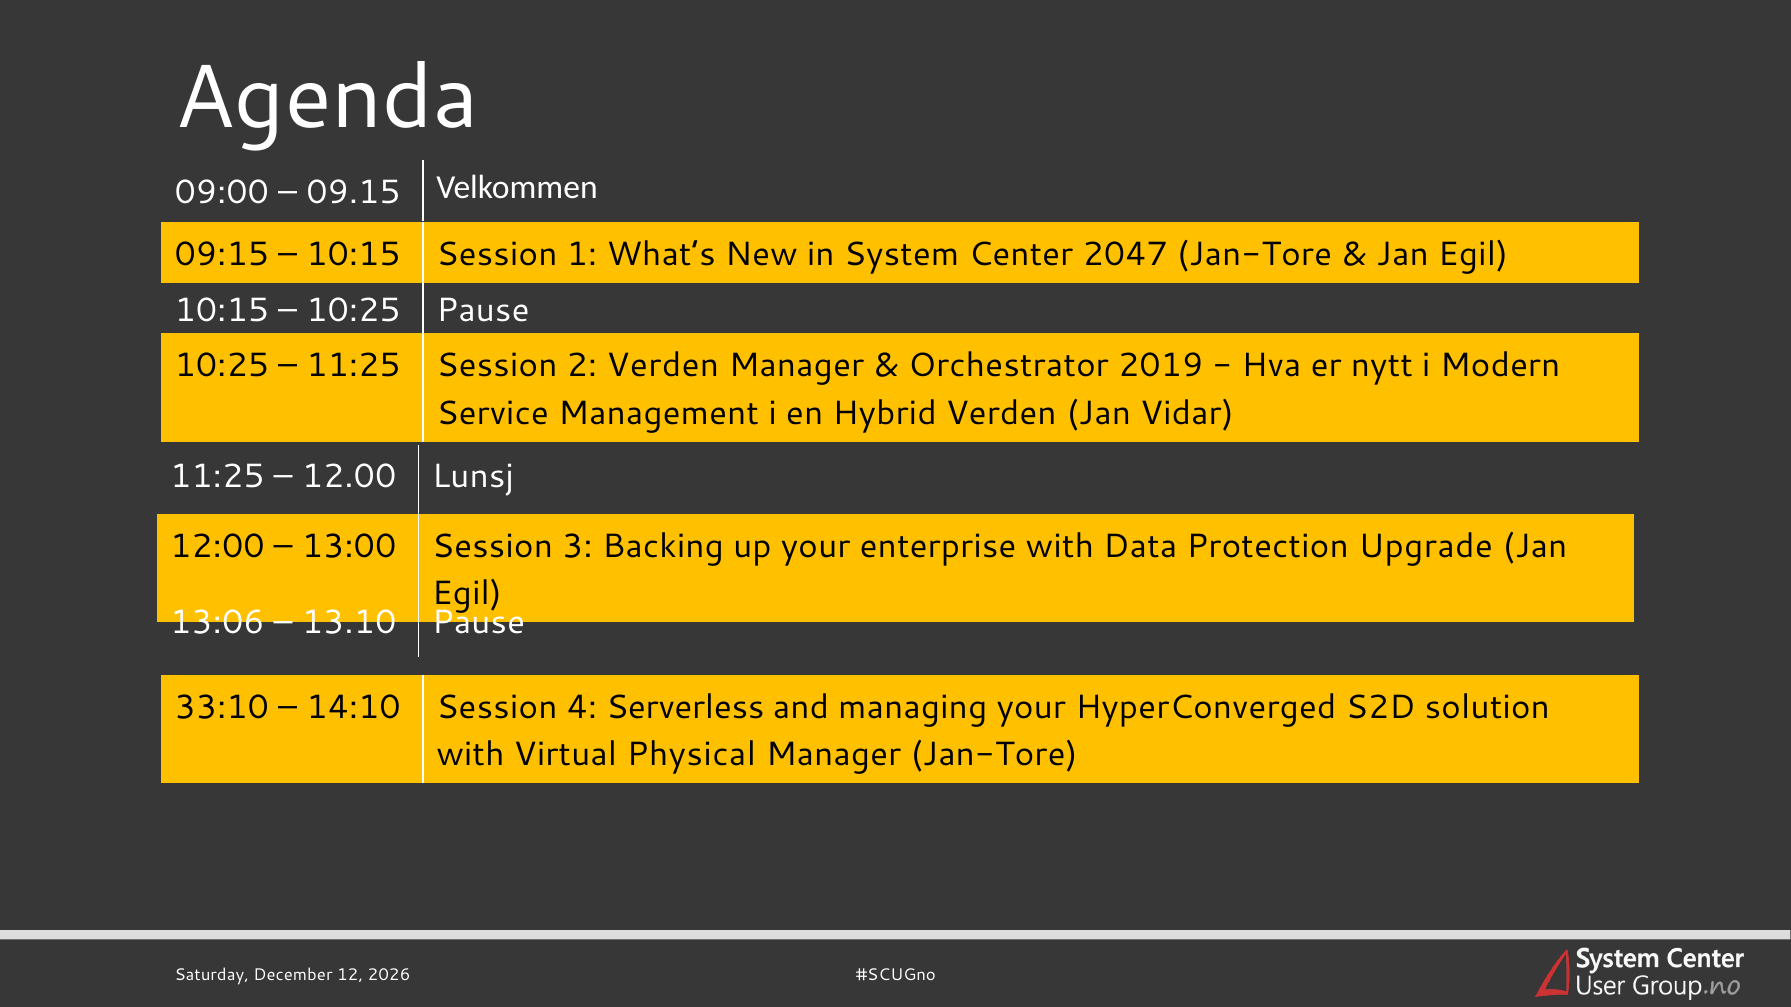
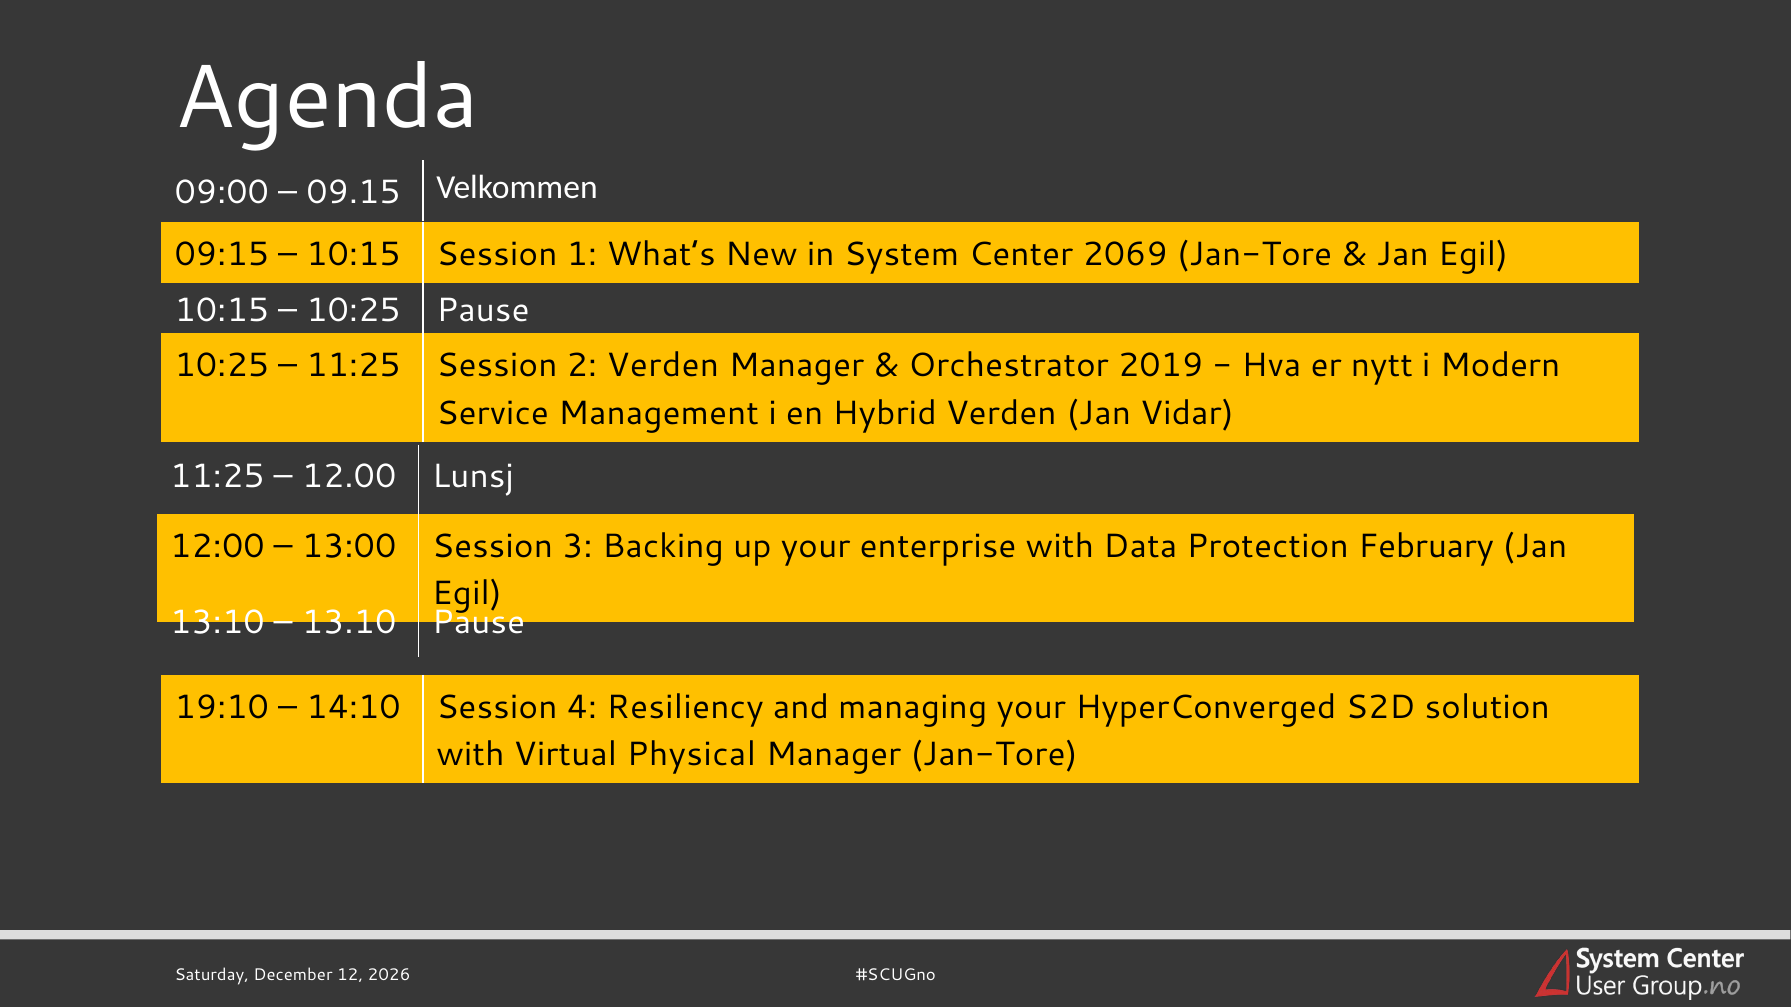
2047: 2047 -> 2069
Upgrade: Upgrade -> February
13:06: 13:06 -> 13:10
33:10: 33:10 -> 19:10
Serverless: Serverless -> Resiliency
